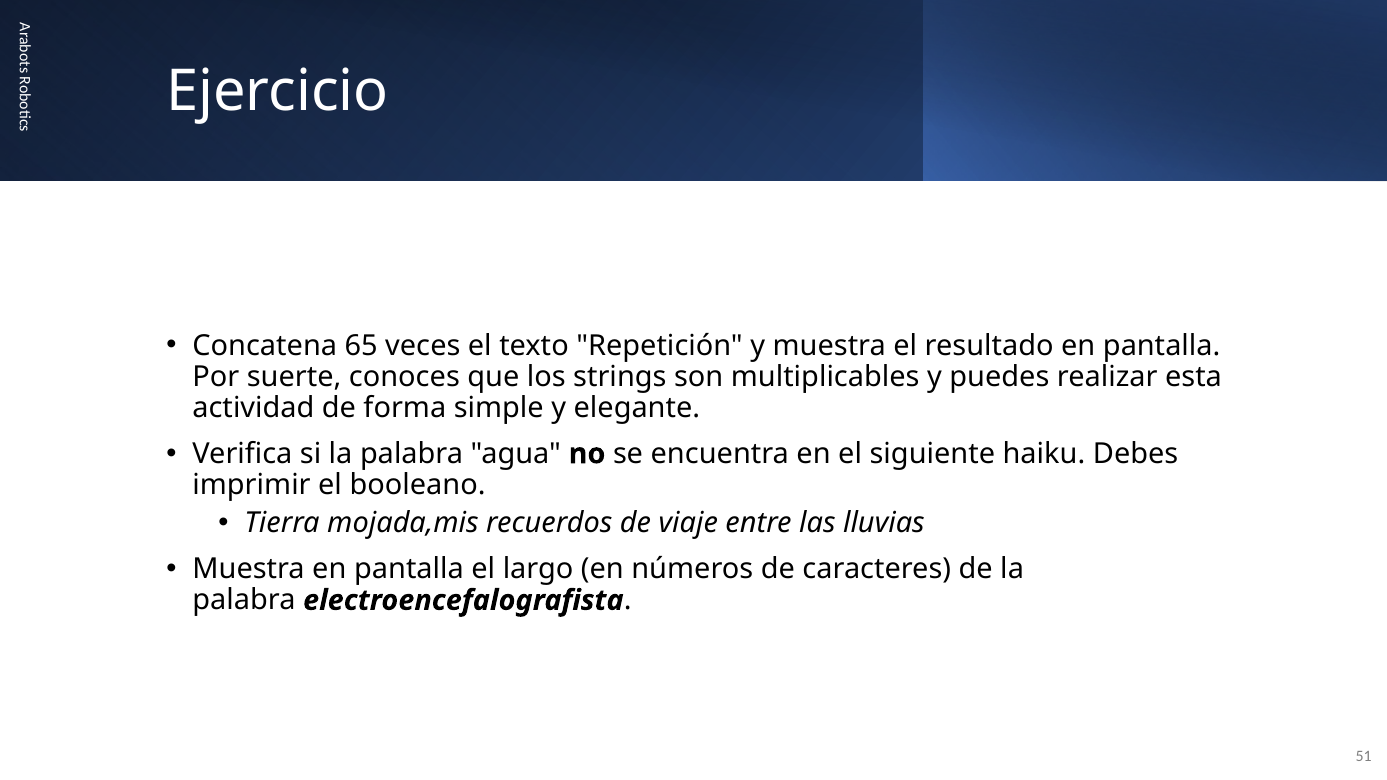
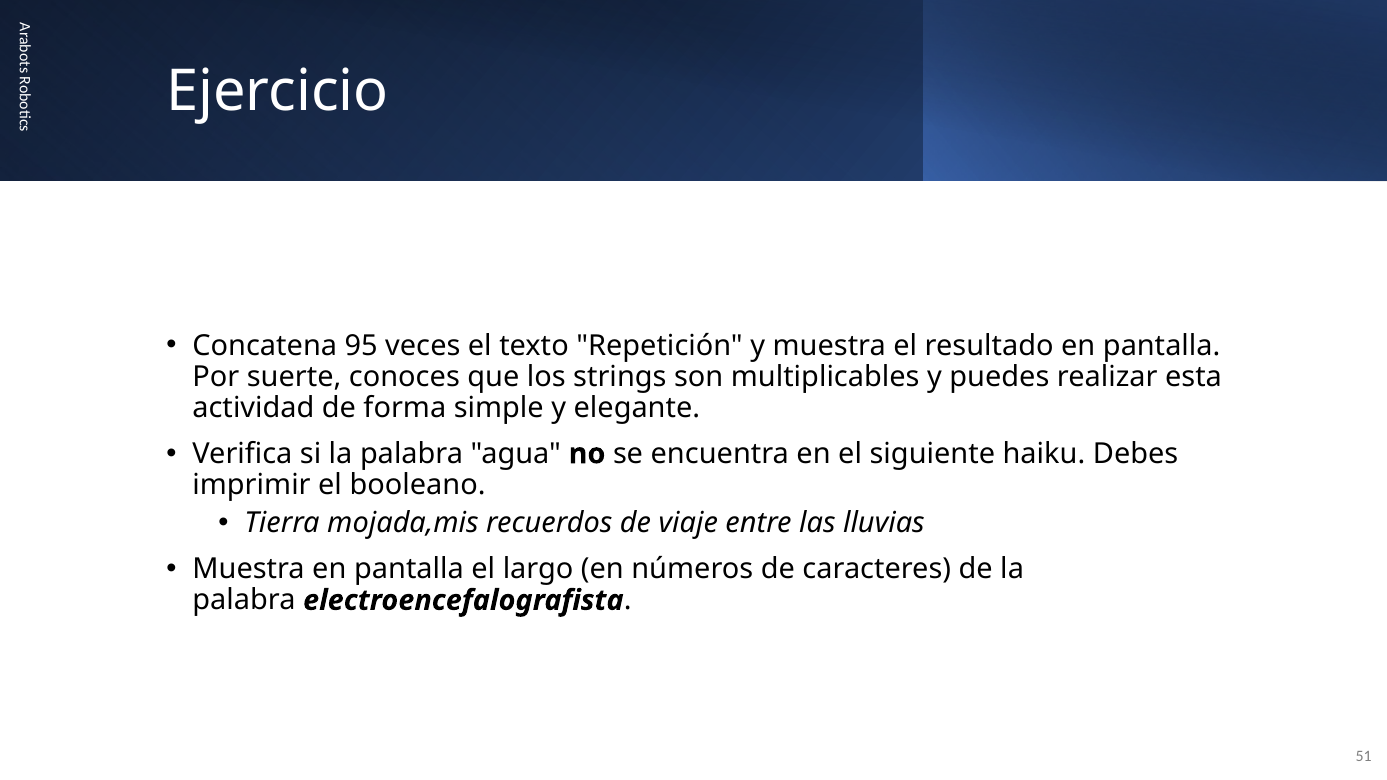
65: 65 -> 95
